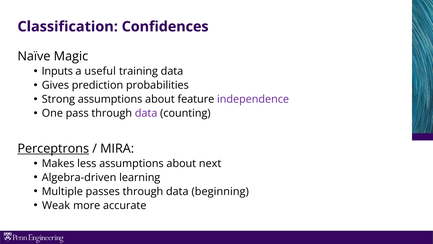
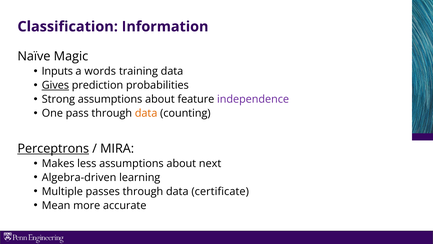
Confidences: Confidences -> Information
useful: useful -> words
Gives underline: none -> present
data at (146, 113) colour: purple -> orange
beginning: beginning -> certificate
Weak: Weak -> Mean
